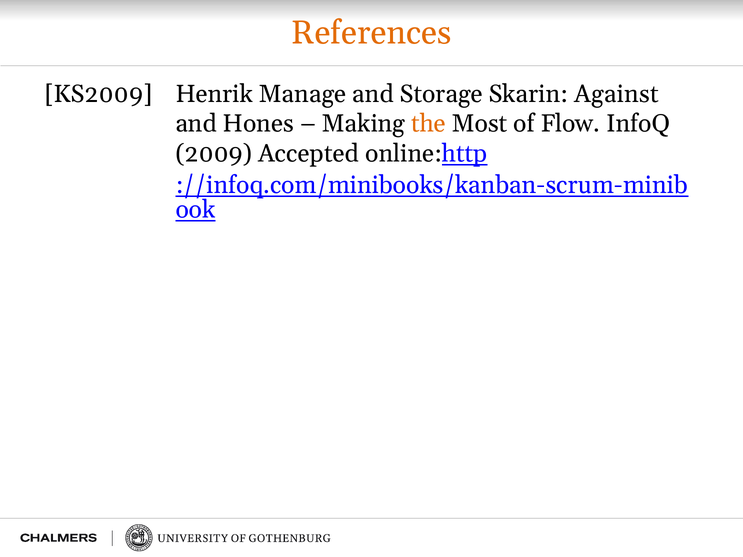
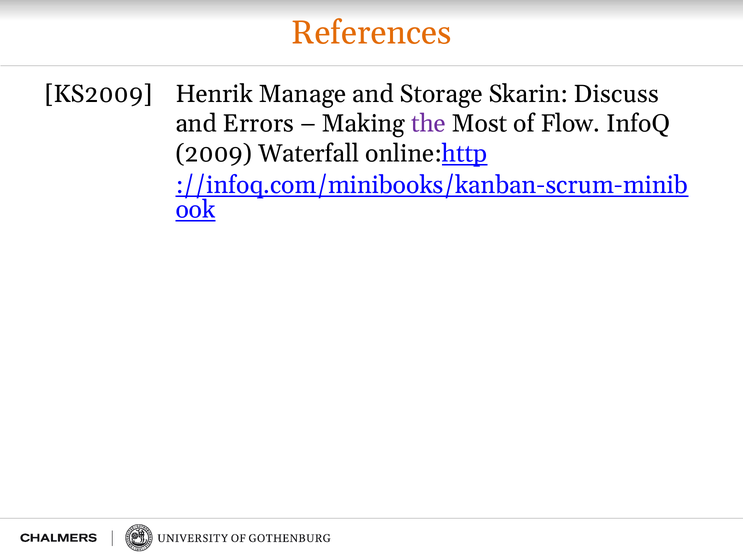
Against: Against -> Discuss
Hones: Hones -> Errors
the colour: orange -> purple
Accepted: Accepted -> Waterfall
